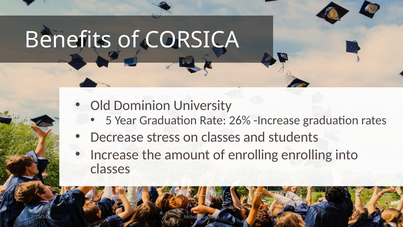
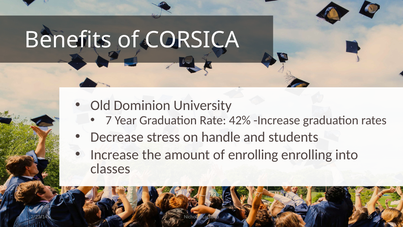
5: 5 -> 7
26%: 26% -> 42%
on classes: classes -> handle
